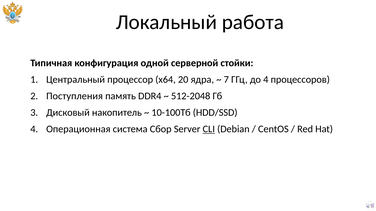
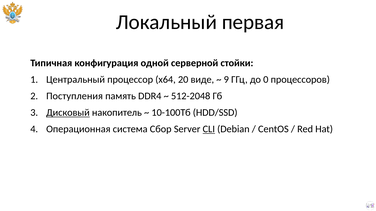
работа: работа -> первая
ядра: ядра -> виде
7: 7 -> 9
до 4: 4 -> 0
Дисковый underline: none -> present
